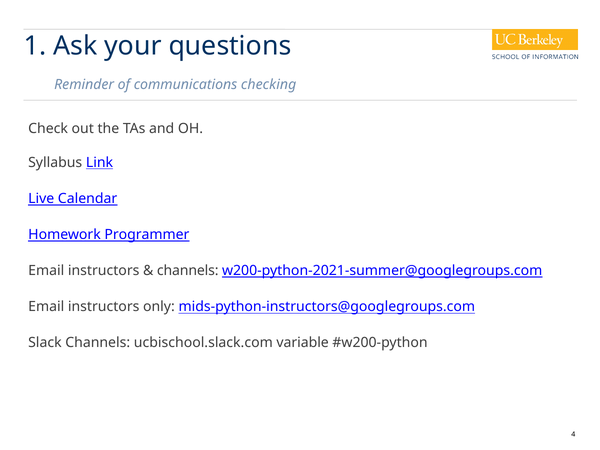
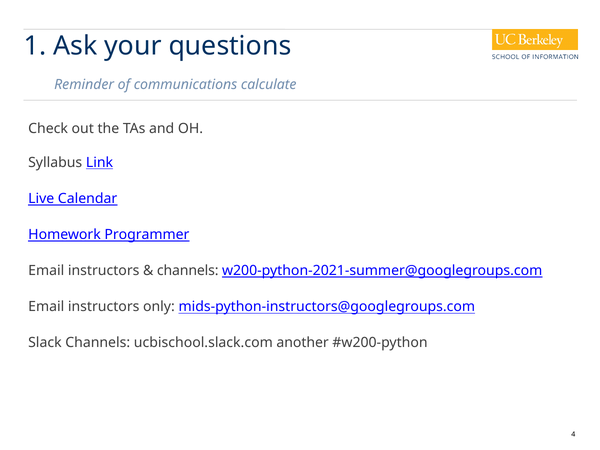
checking: checking -> calculate
variable: variable -> another
